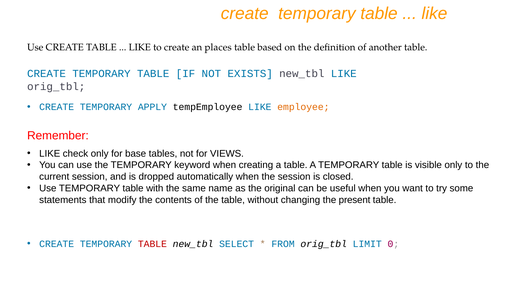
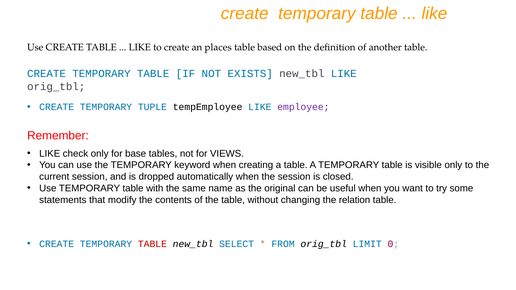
APPLY: APPLY -> TUPLE
employee colour: orange -> purple
present: present -> relation
